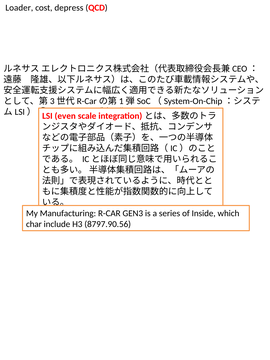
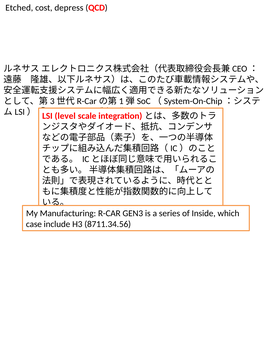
Loader: Loader -> Etched
even: even -> level
char: char -> case
8797.90.56: 8797.90.56 -> 8711.34.56
